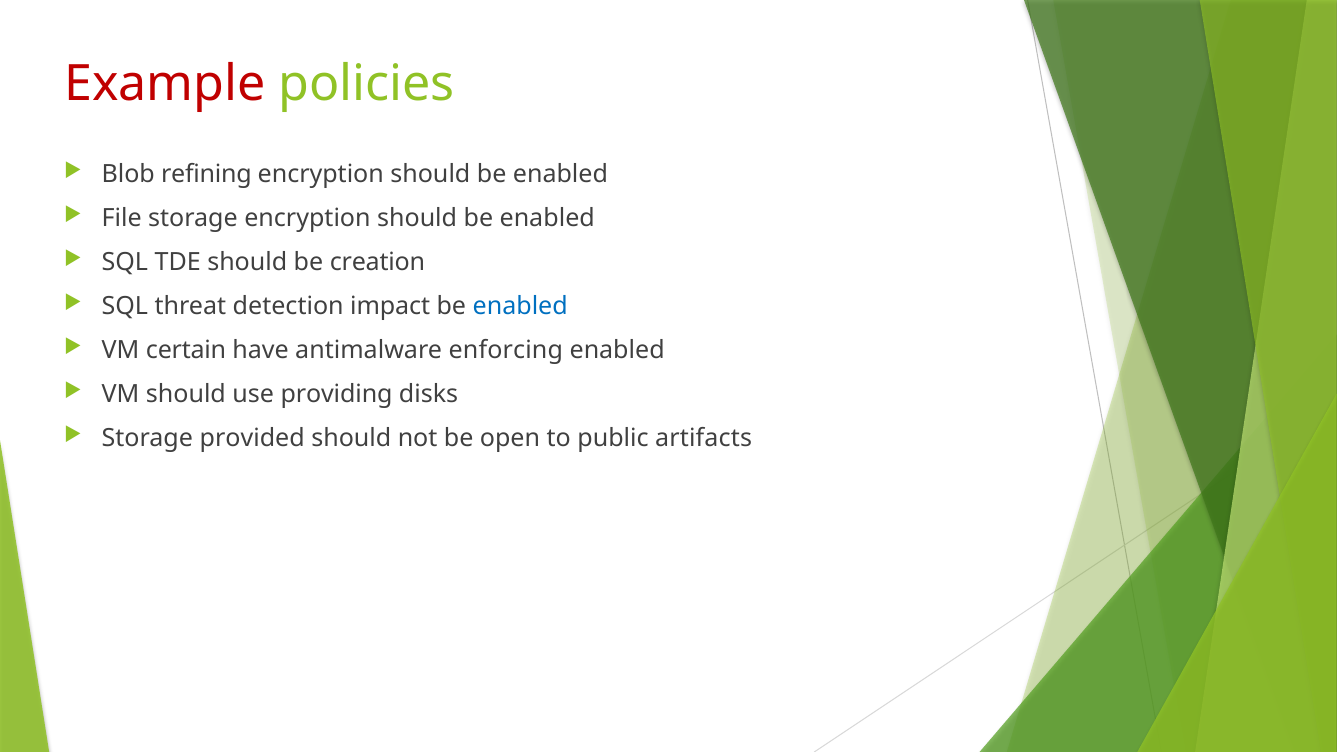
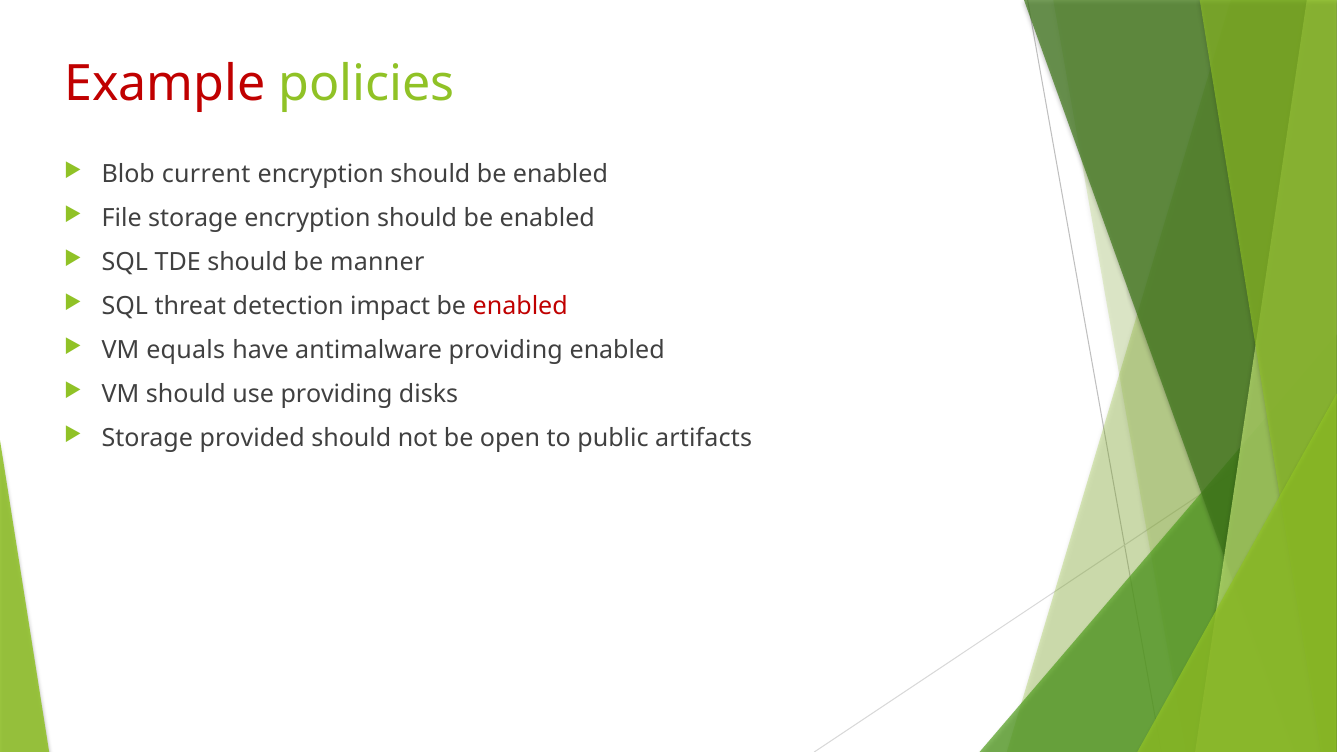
refining: refining -> current
creation: creation -> manner
enabled at (520, 306) colour: blue -> red
certain: certain -> equals
antimalware enforcing: enforcing -> providing
